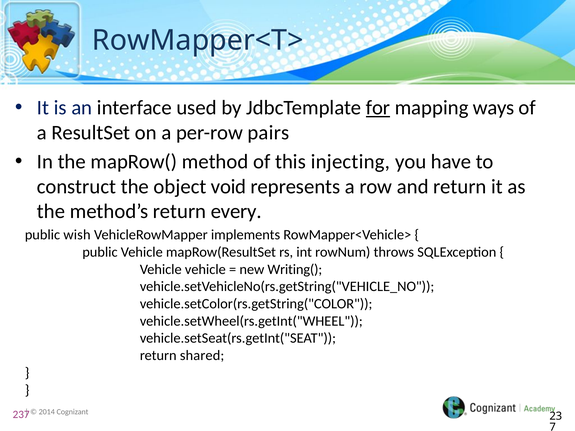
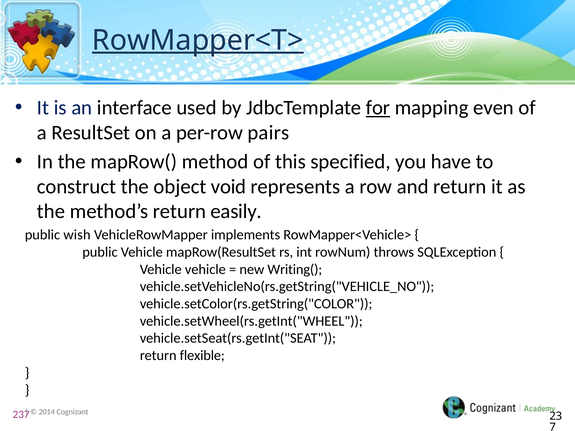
RowMapper<T> underline: none -> present
ways: ways -> even
injecting: injecting -> specified
every: every -> easily
shared: shared -> flexible
